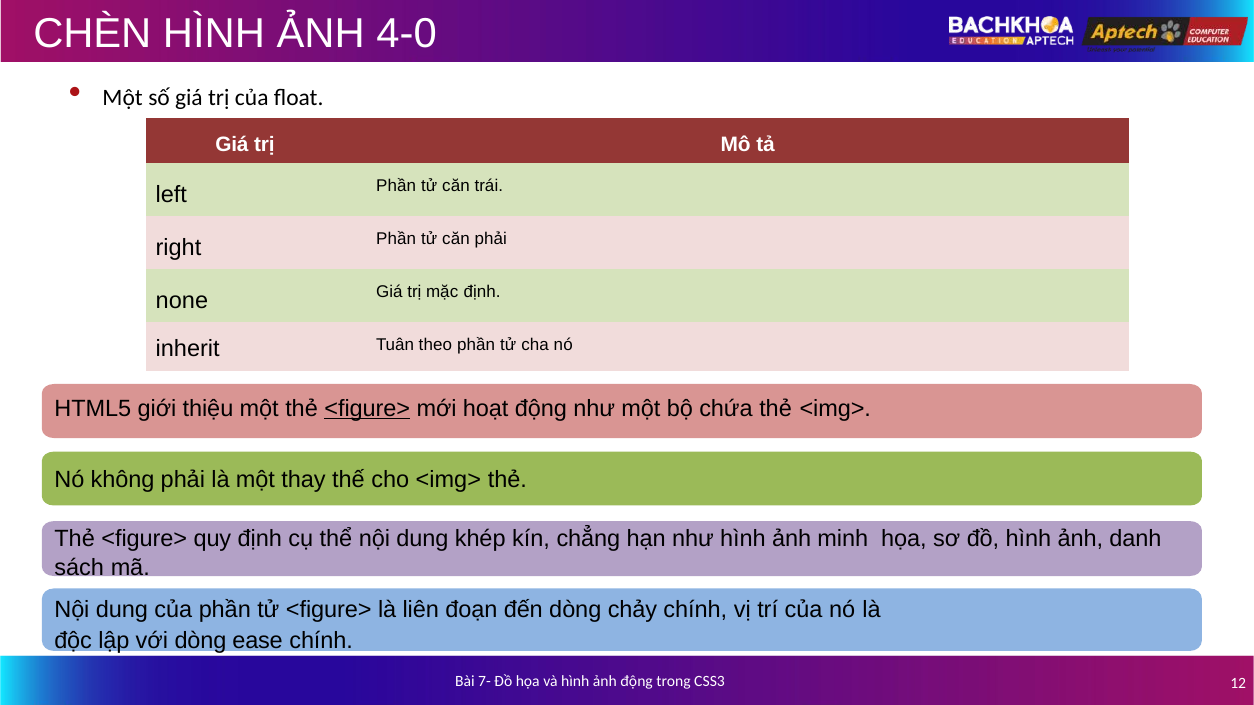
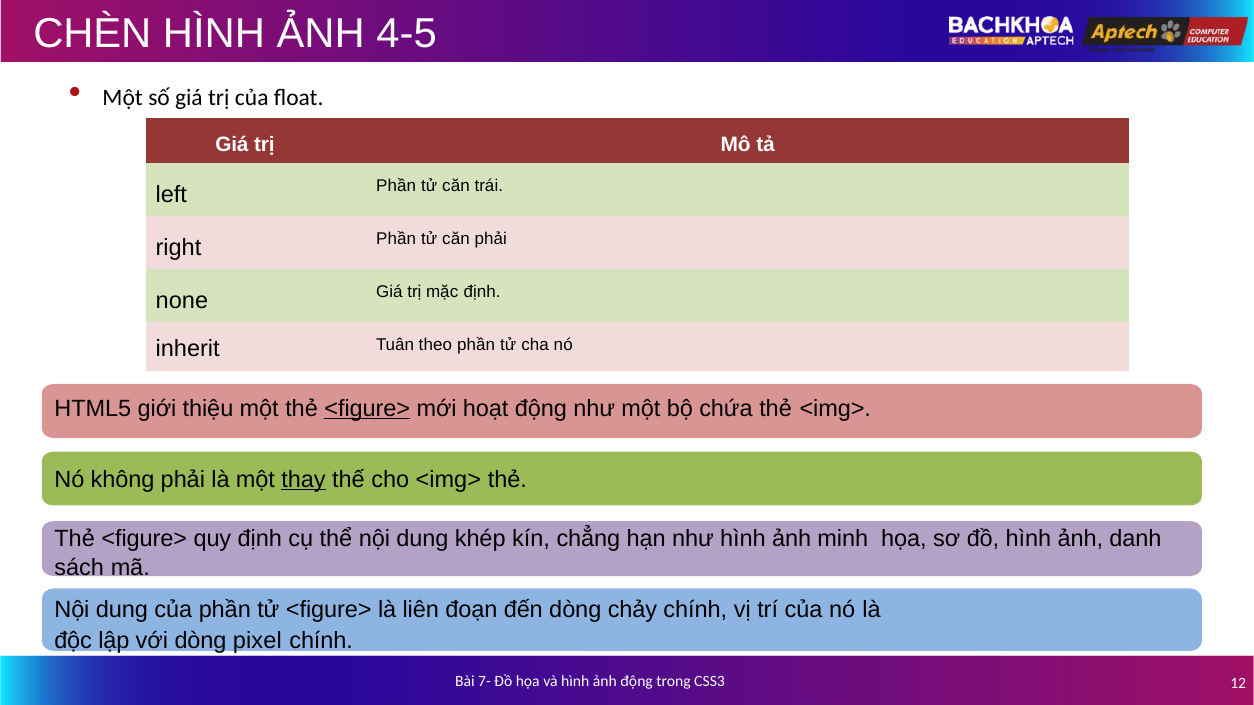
4-0: 4-0 -> 4-5
thay underline: none -> present
ease: ease -> pixel
